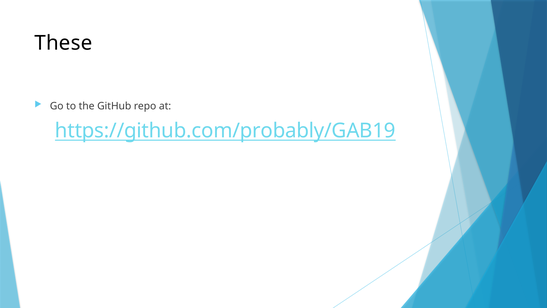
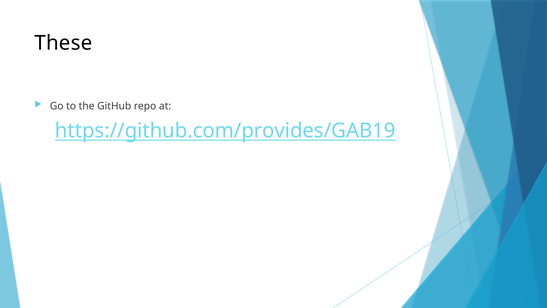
https://github.com/probably/GAB19: https://github.com/probably/GAB19 -> https://github.com/provides/GAB19
